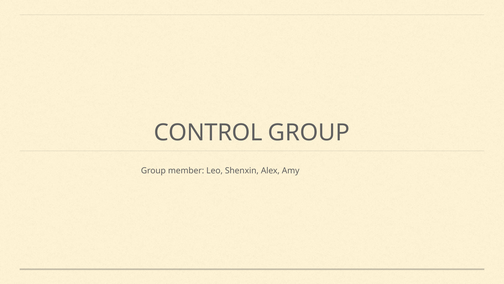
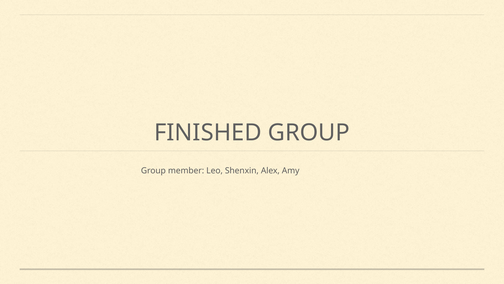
CONTROL: CONTROL -> FINISHED
